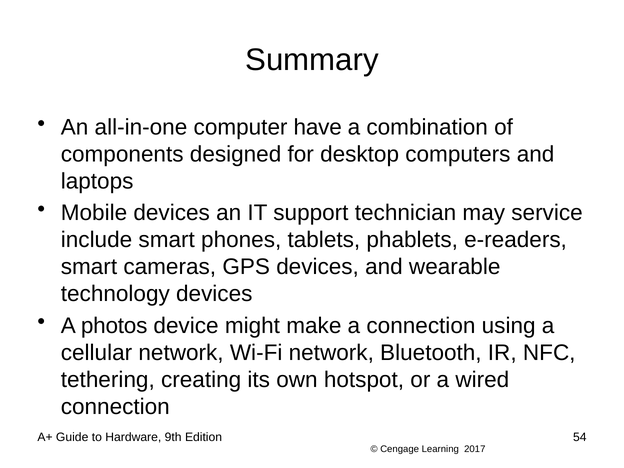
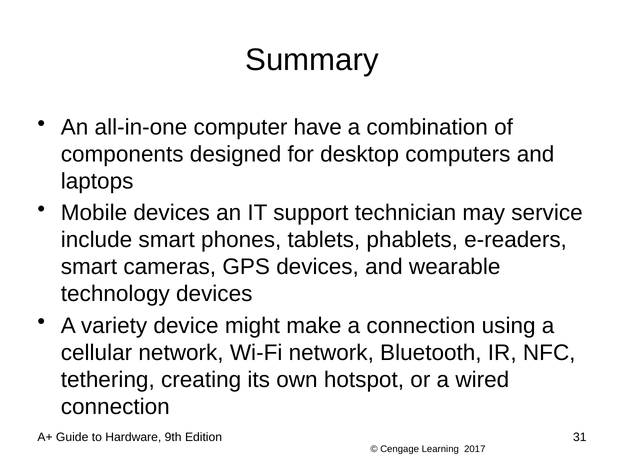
photos: photos -> variety
54: 54 -> 31
